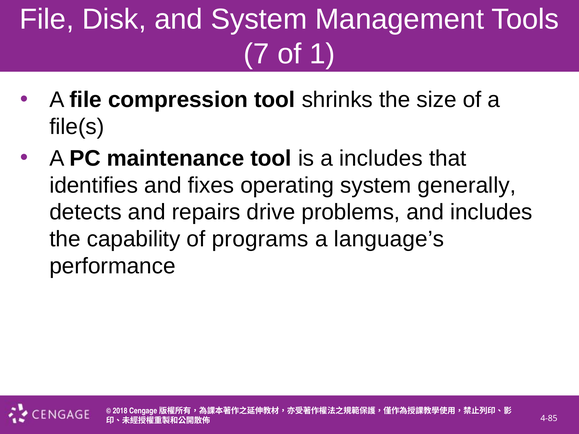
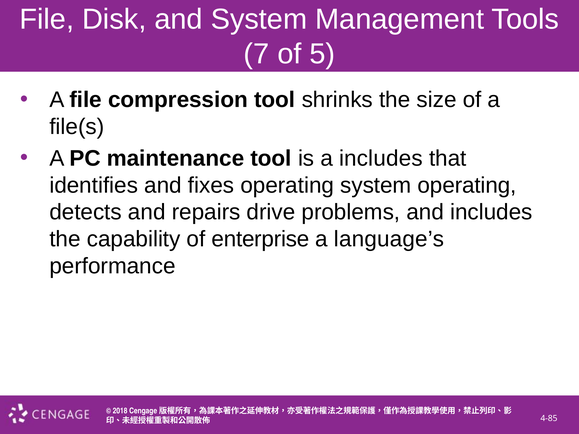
1: 1 -> 5
system generally: generally -> operating
programs: programs -> enterprise
